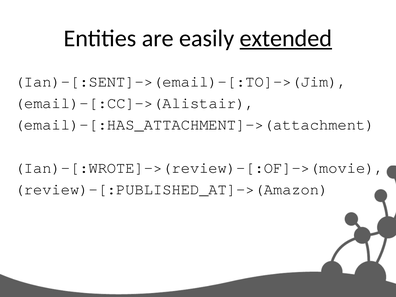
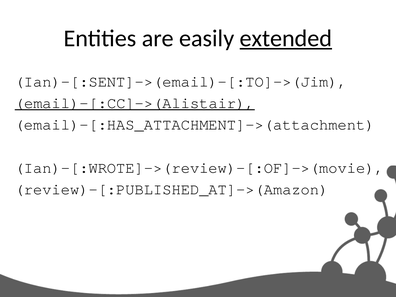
email)-[:CC]->(Alistair underline: none -> present
